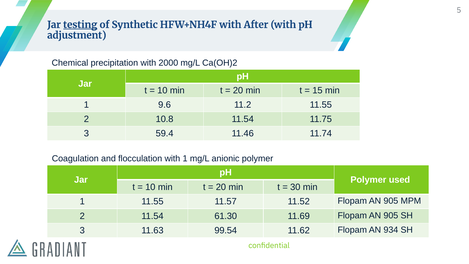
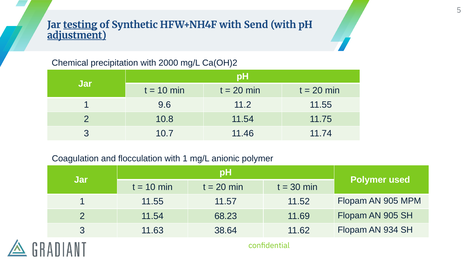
After: After -> Send
adjustment underline: none -> present
15 at (317, 91): 15 -> 20
59.4: 59.4 -> 10.7
61.30: 61.30 -> 68.23
99.54: 99.54 -> 38.64
